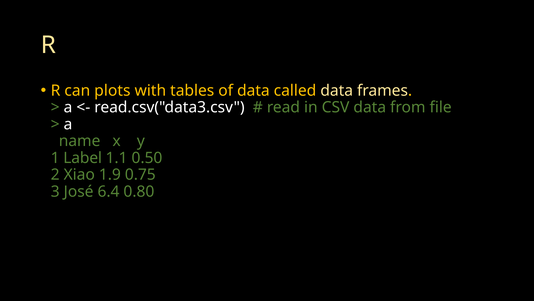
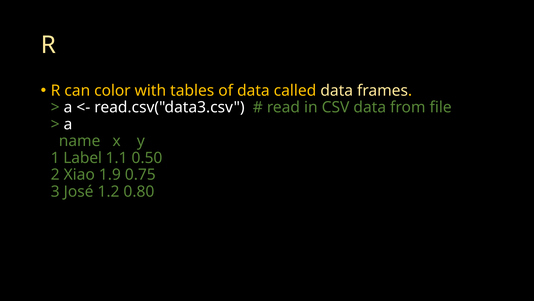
plots: plots -> color
6.4: 6.4 -> 1.2
